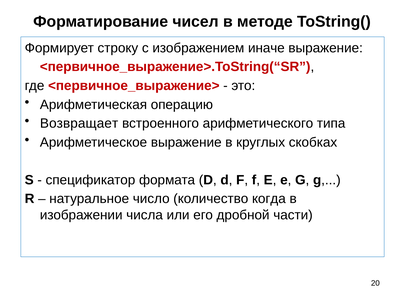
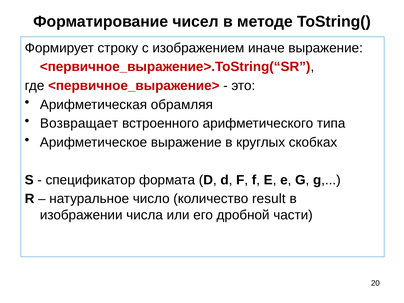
операцию: операцию -> обрамляя
когда: когда -> result
